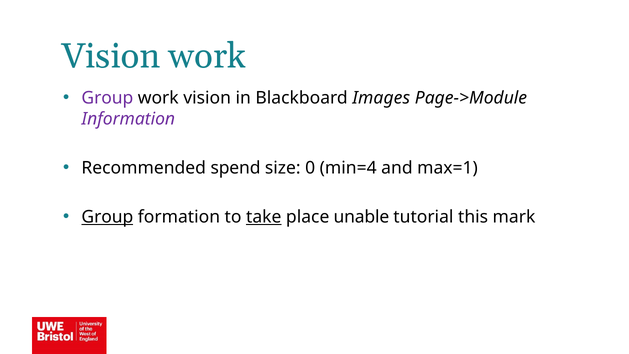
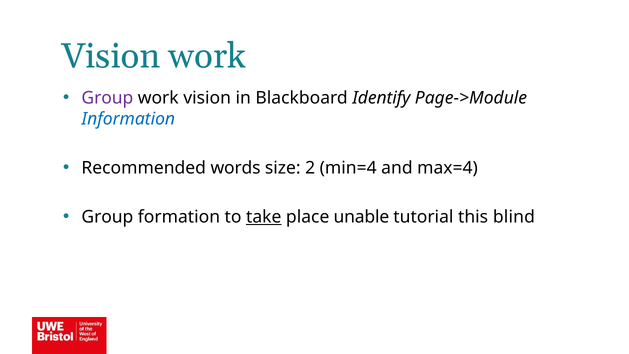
Images: Images -> Identify
Information colour: purple -> blue
spend: spend -> words
0: 0 -> 2
max=1: max=1 -> max=4
Group at (107, 217) underline: present -> none
mark: mark -> blind
